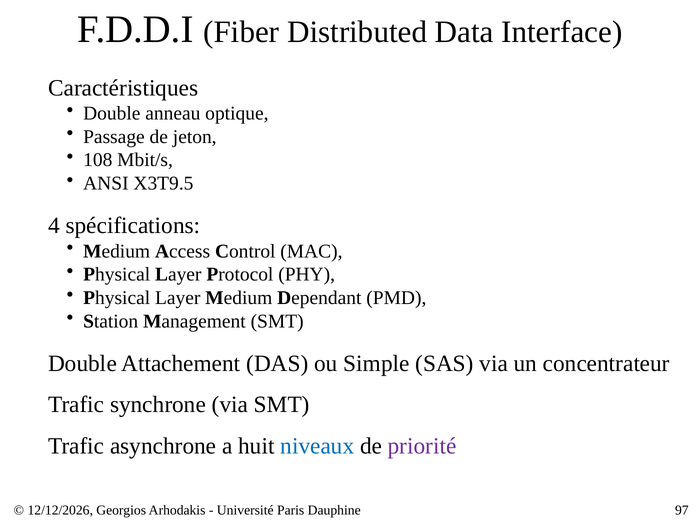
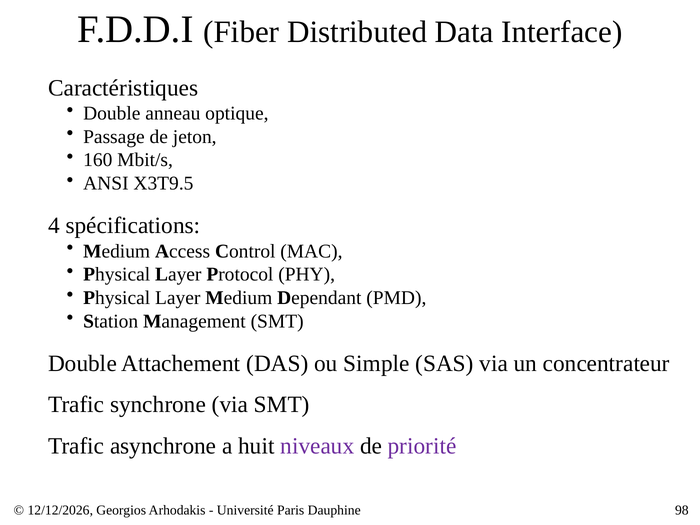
108: 108 -> 160
niveaux colour: blue -> purple
97: 97 -> 98
